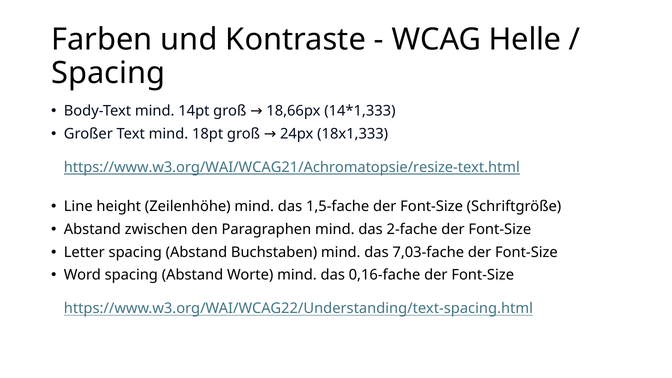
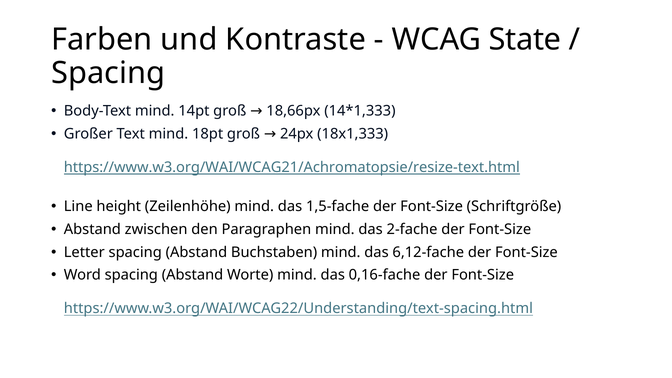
Helle: Helle -> State
7,03-fache: 7,03-fache -> 6,12-fache
